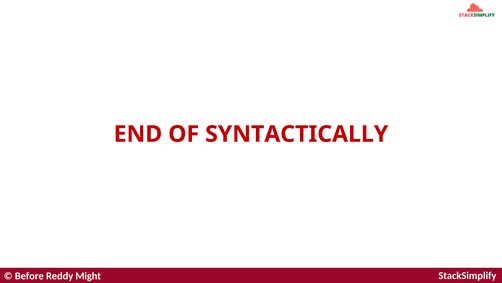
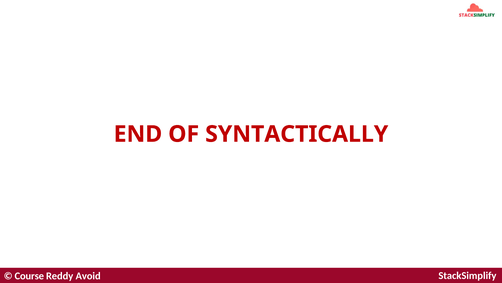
Before: Before -> Course
Might: Might -> Avoid
